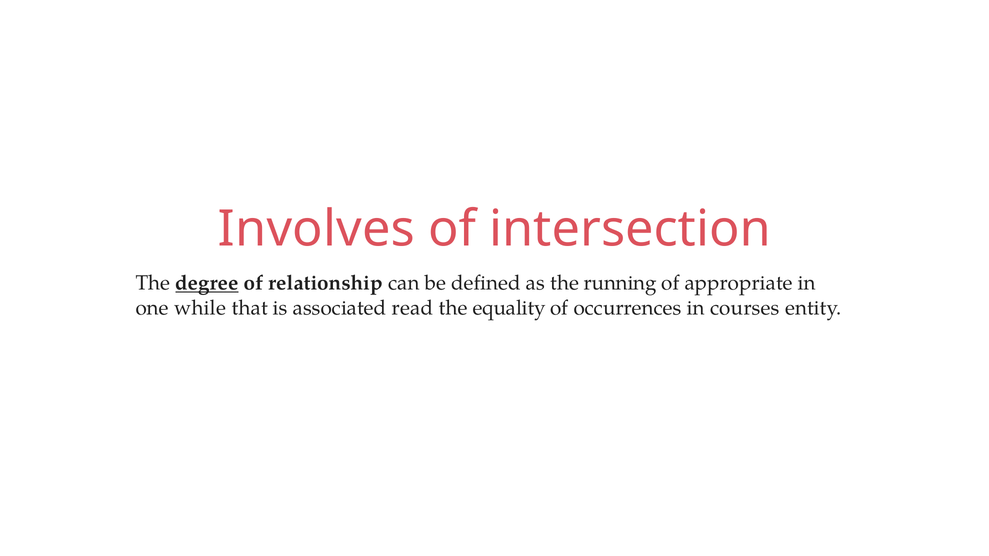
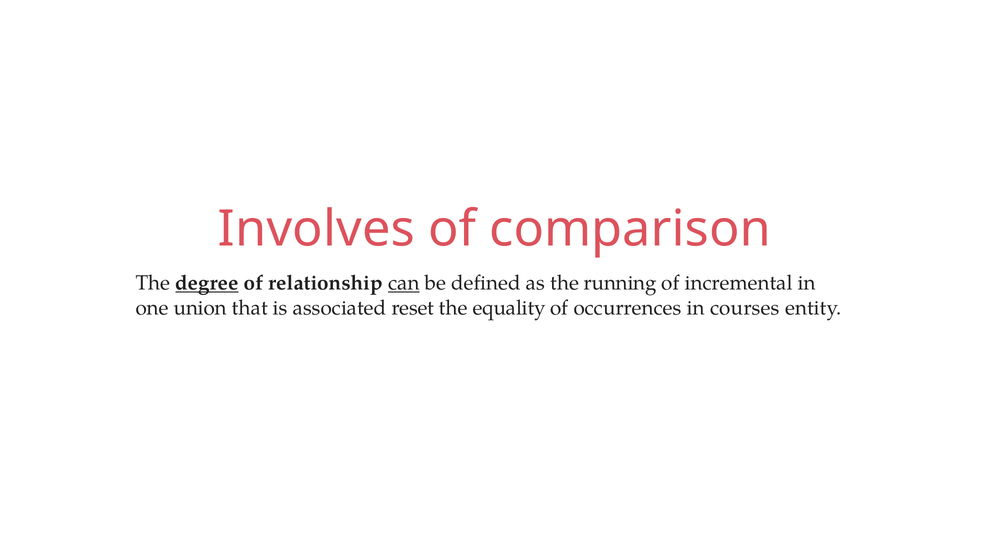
intersection: intersection -> comparison
can underline: none -> present
appropriate: appropriate -> incremental
while: while -> union
read: read -> reset
